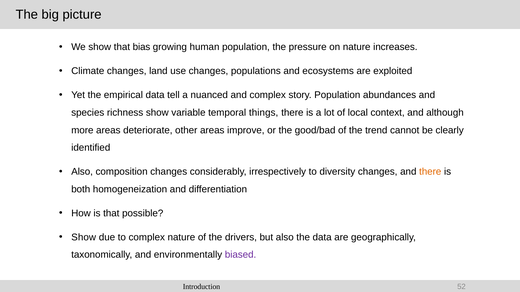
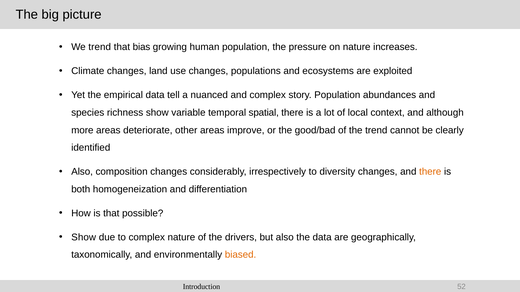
We show: show -> trend
things: things -> spatial
biased colour: purple -> orange
